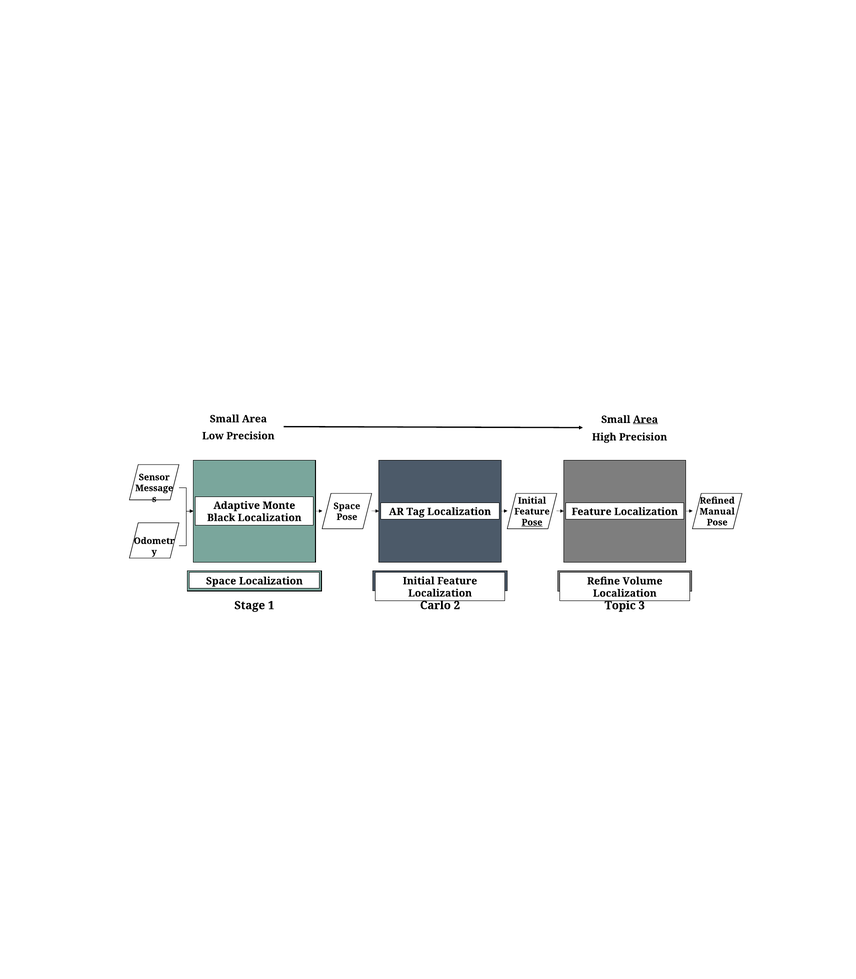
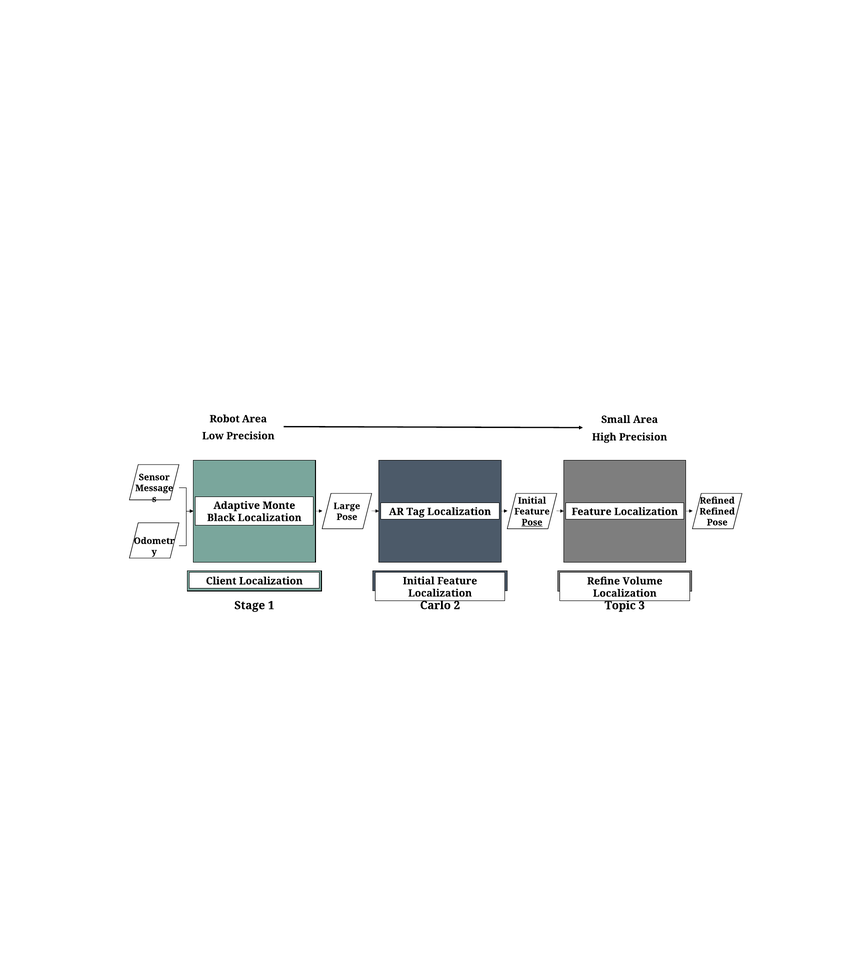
Small at (225, 419): Small -> Robot
Area at (645, 419) underline: present -> none
Space at (347, 506): Space -> Large
Manual at (717, 511): Manual -> Refined
Space at (221, 581): Space -> Client
